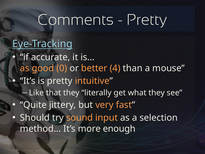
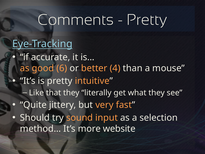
0: 0 -> 6
enough: enough -> website
